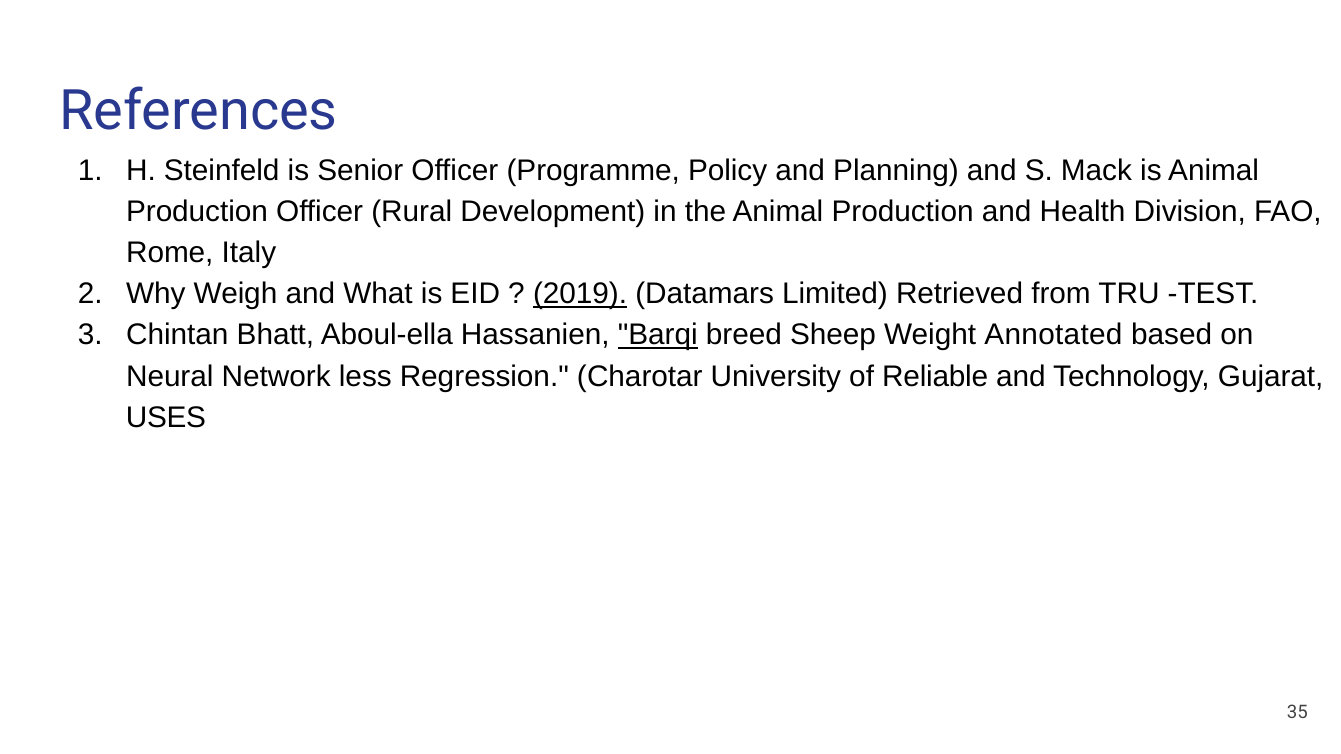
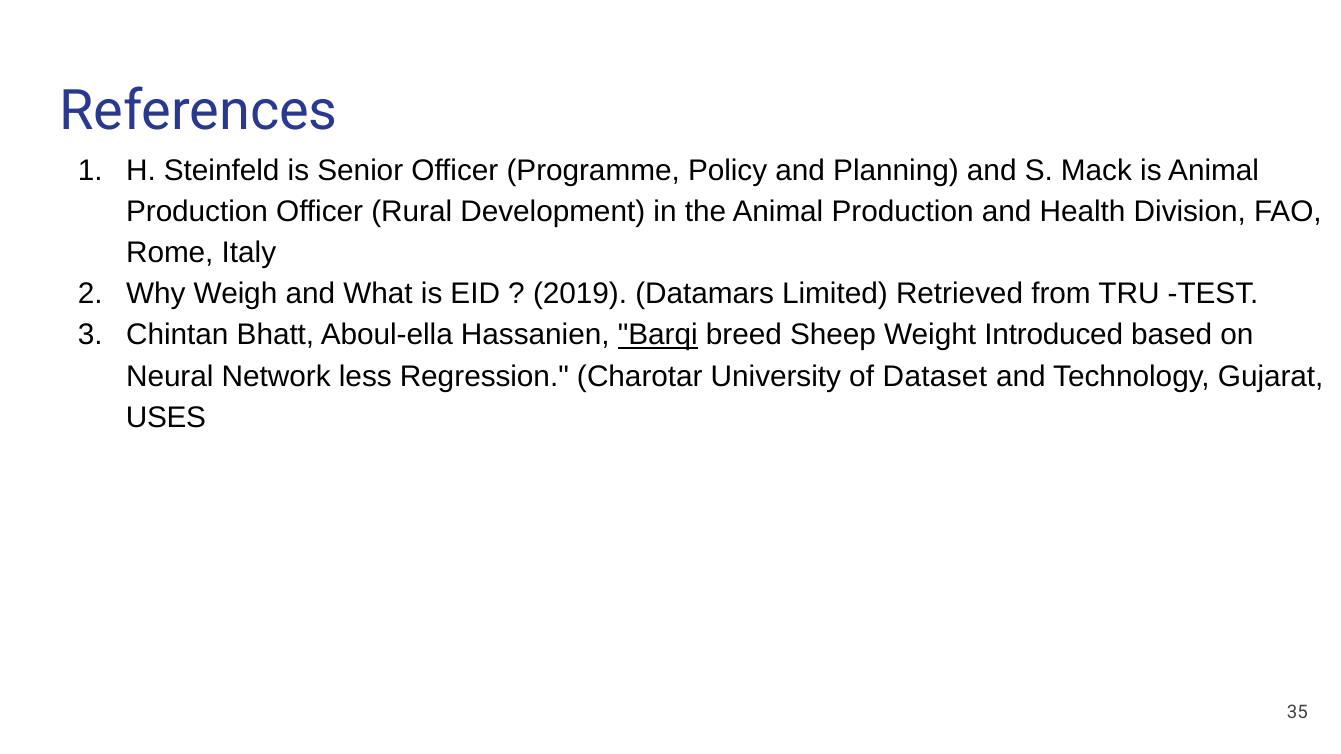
2019 underline: present -> none
Annotated: Annotated -> Introduced
Reliable: Reliable -> Dataset
